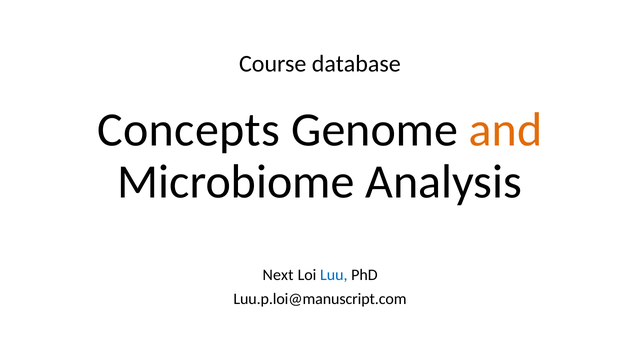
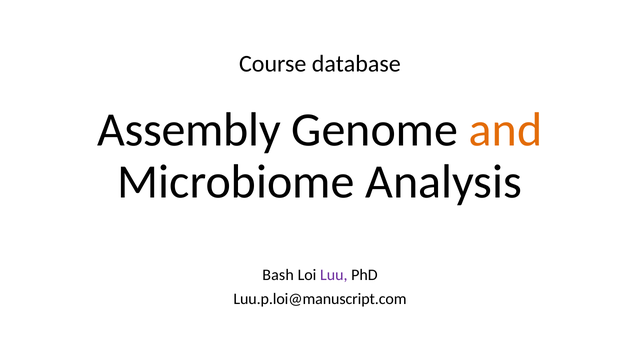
Concepts: Concepts -> Assembly
Next: Next -> Bash
Luu colour: blue -> purple
